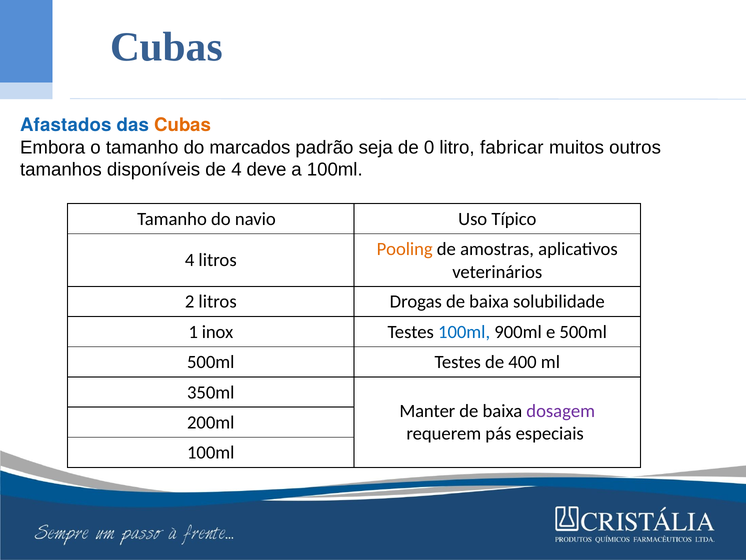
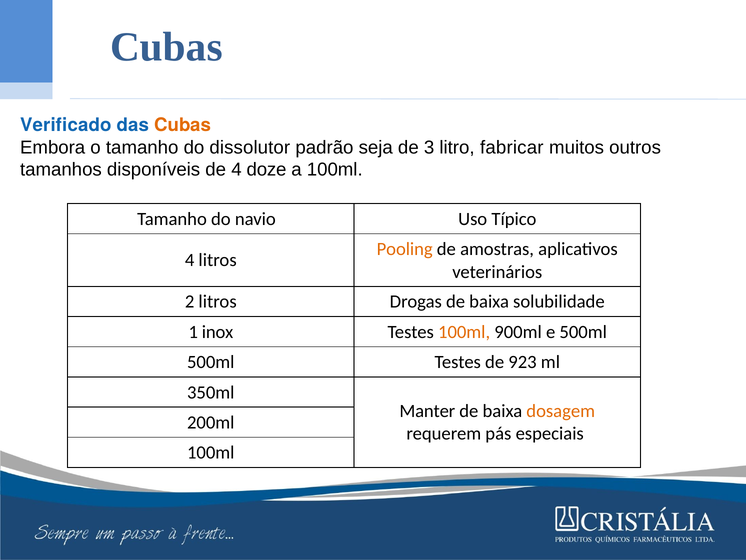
Afastados: Afastados -> Verificado
marcados: marcados -> dissolutor
0: 0 -> 3
deve: deve -> doze
100ml at (464, 332) colour: blue -> orange
400: 400 -> 923
dosagem colour: purple -> orange
